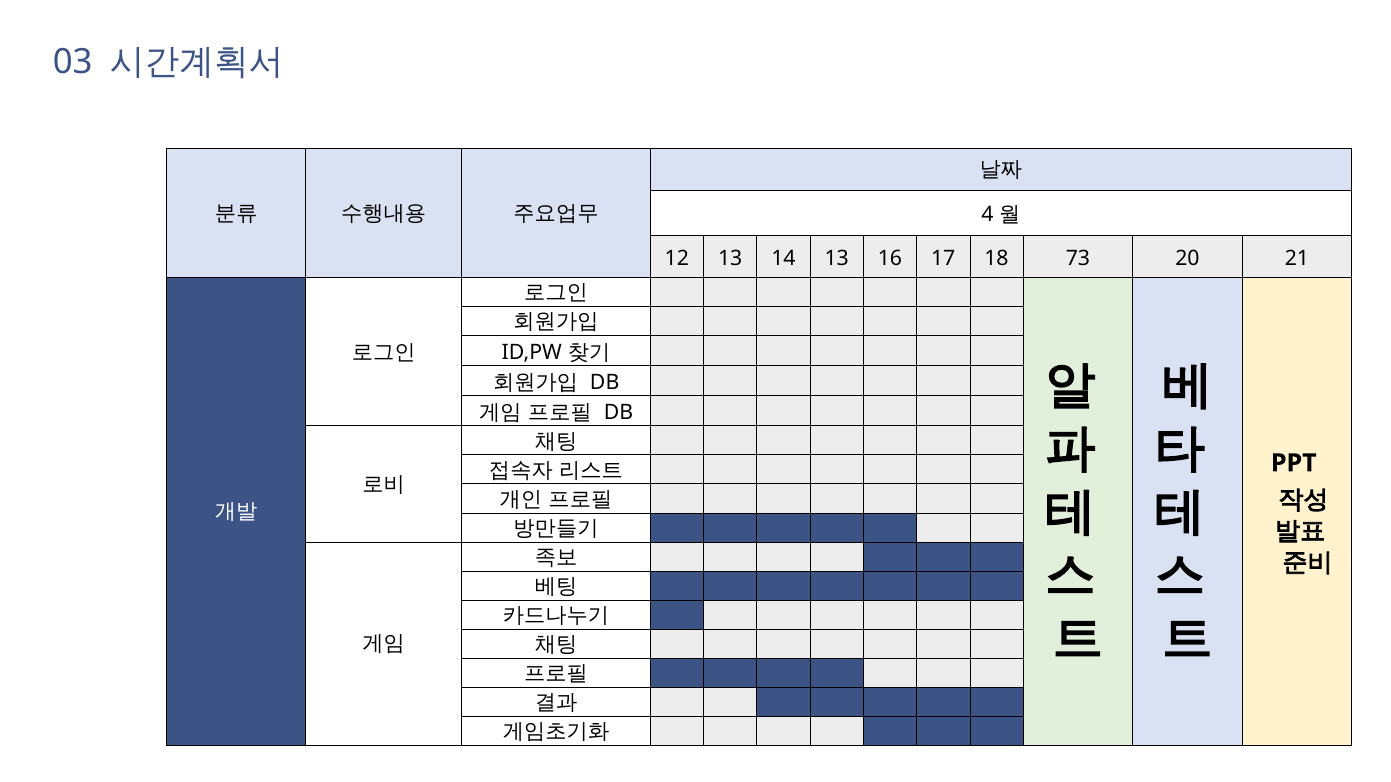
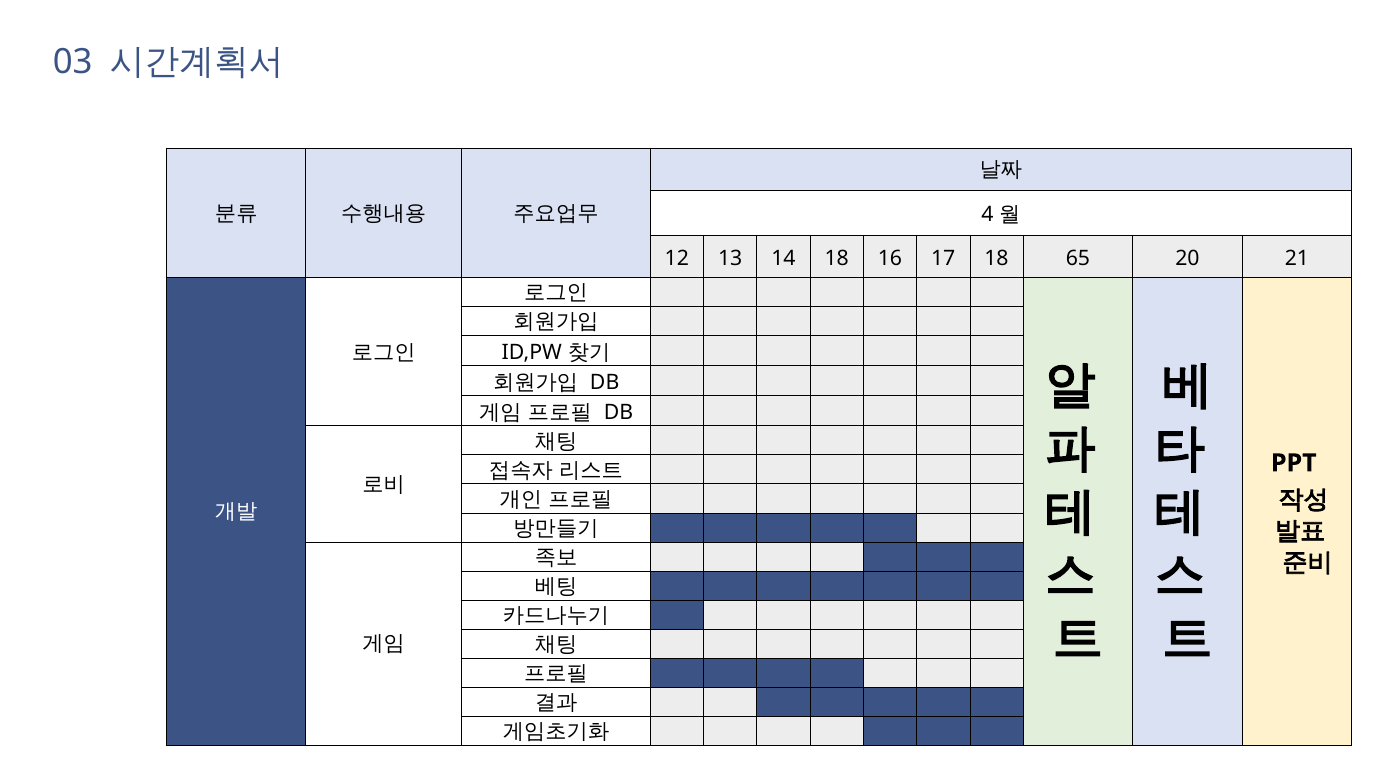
14 13: 13 -> 18
73: 73 -> 65
